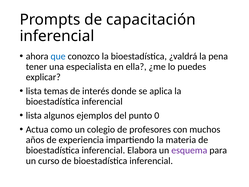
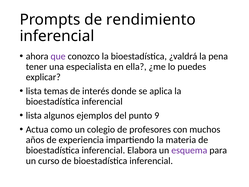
capacitación: capacitación -> rendimiento
que colour: blue -> purple
0: 0 -> 9
